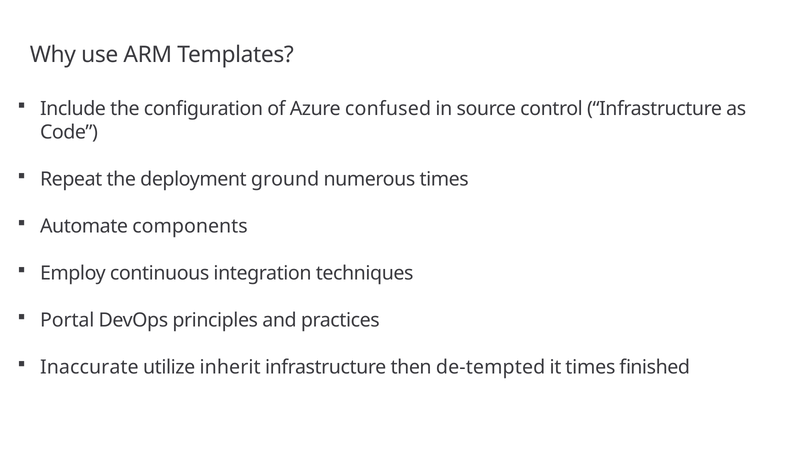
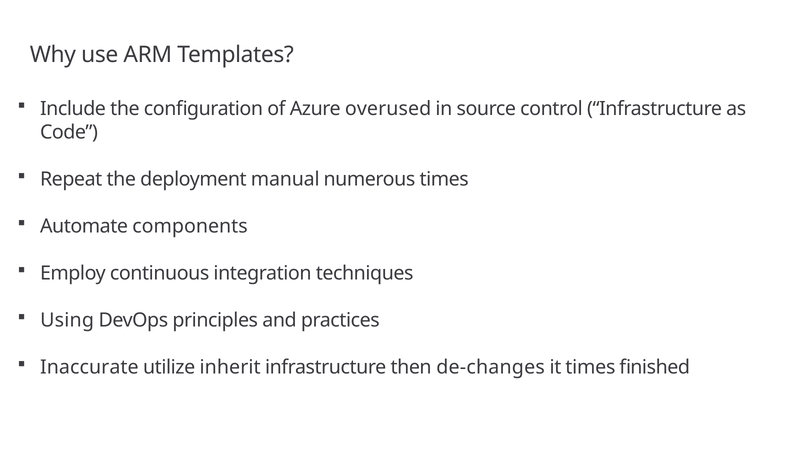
confused: confused -> overused
ground: ground -> manual
Portal: Portal -> Using
de-tempted: de-tempted -> de-changes
